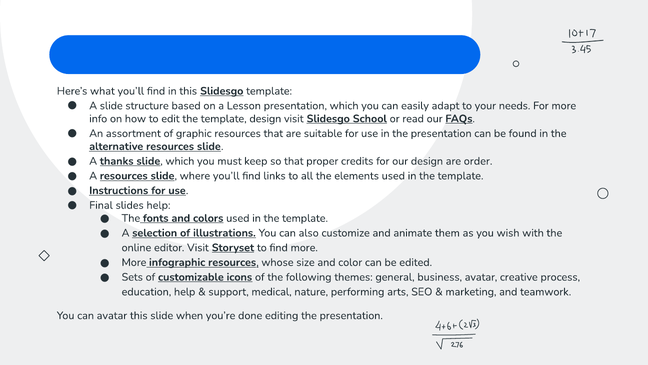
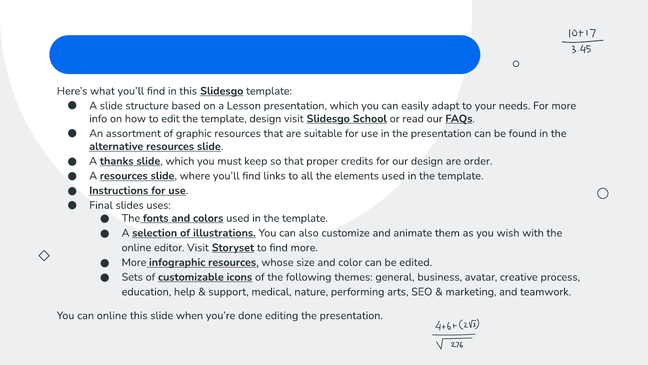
slides help: help -> uses
can avatar: avatar -> online
